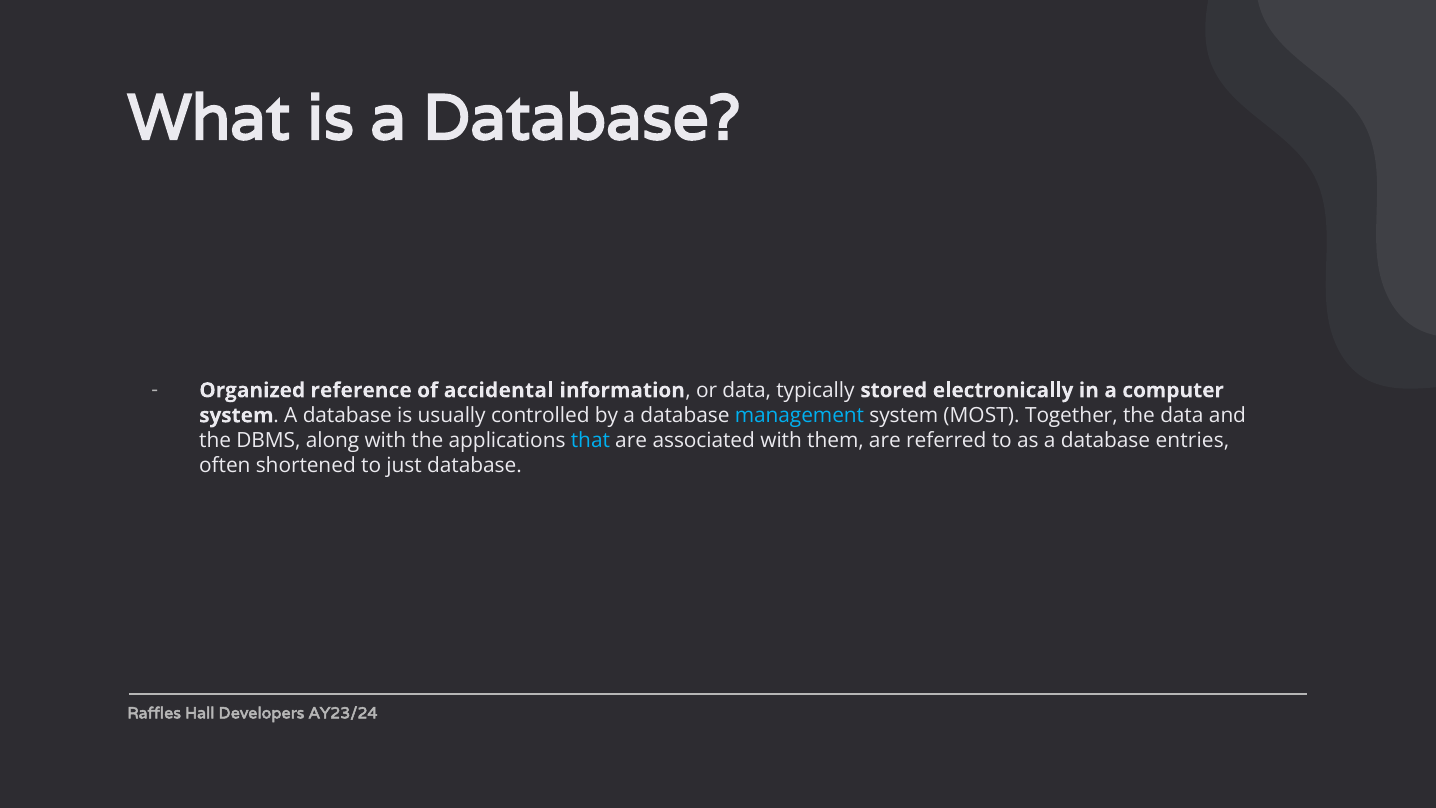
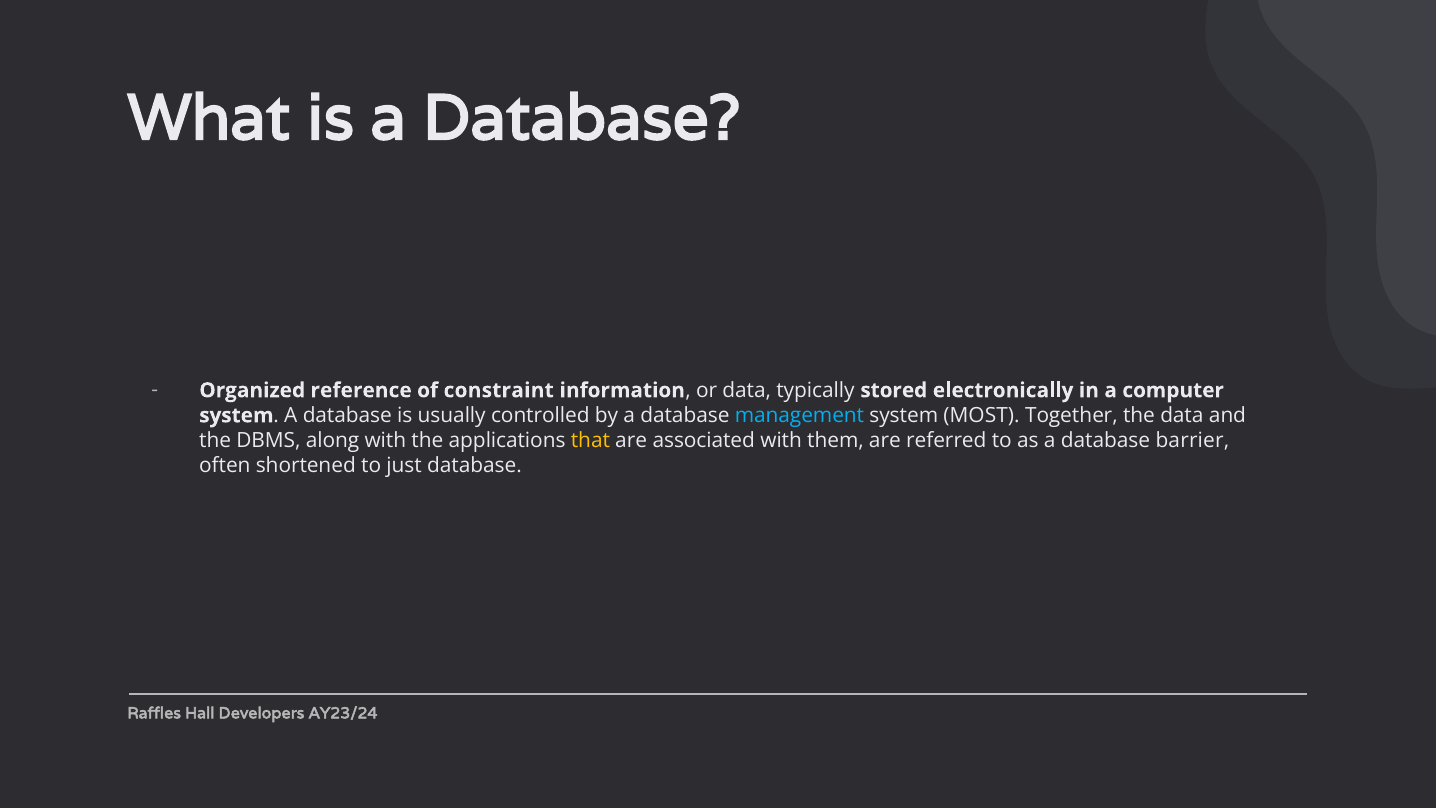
accidental: accidental -> constraint
that colour: light blue -> yellow
entries: entries -> barrier
